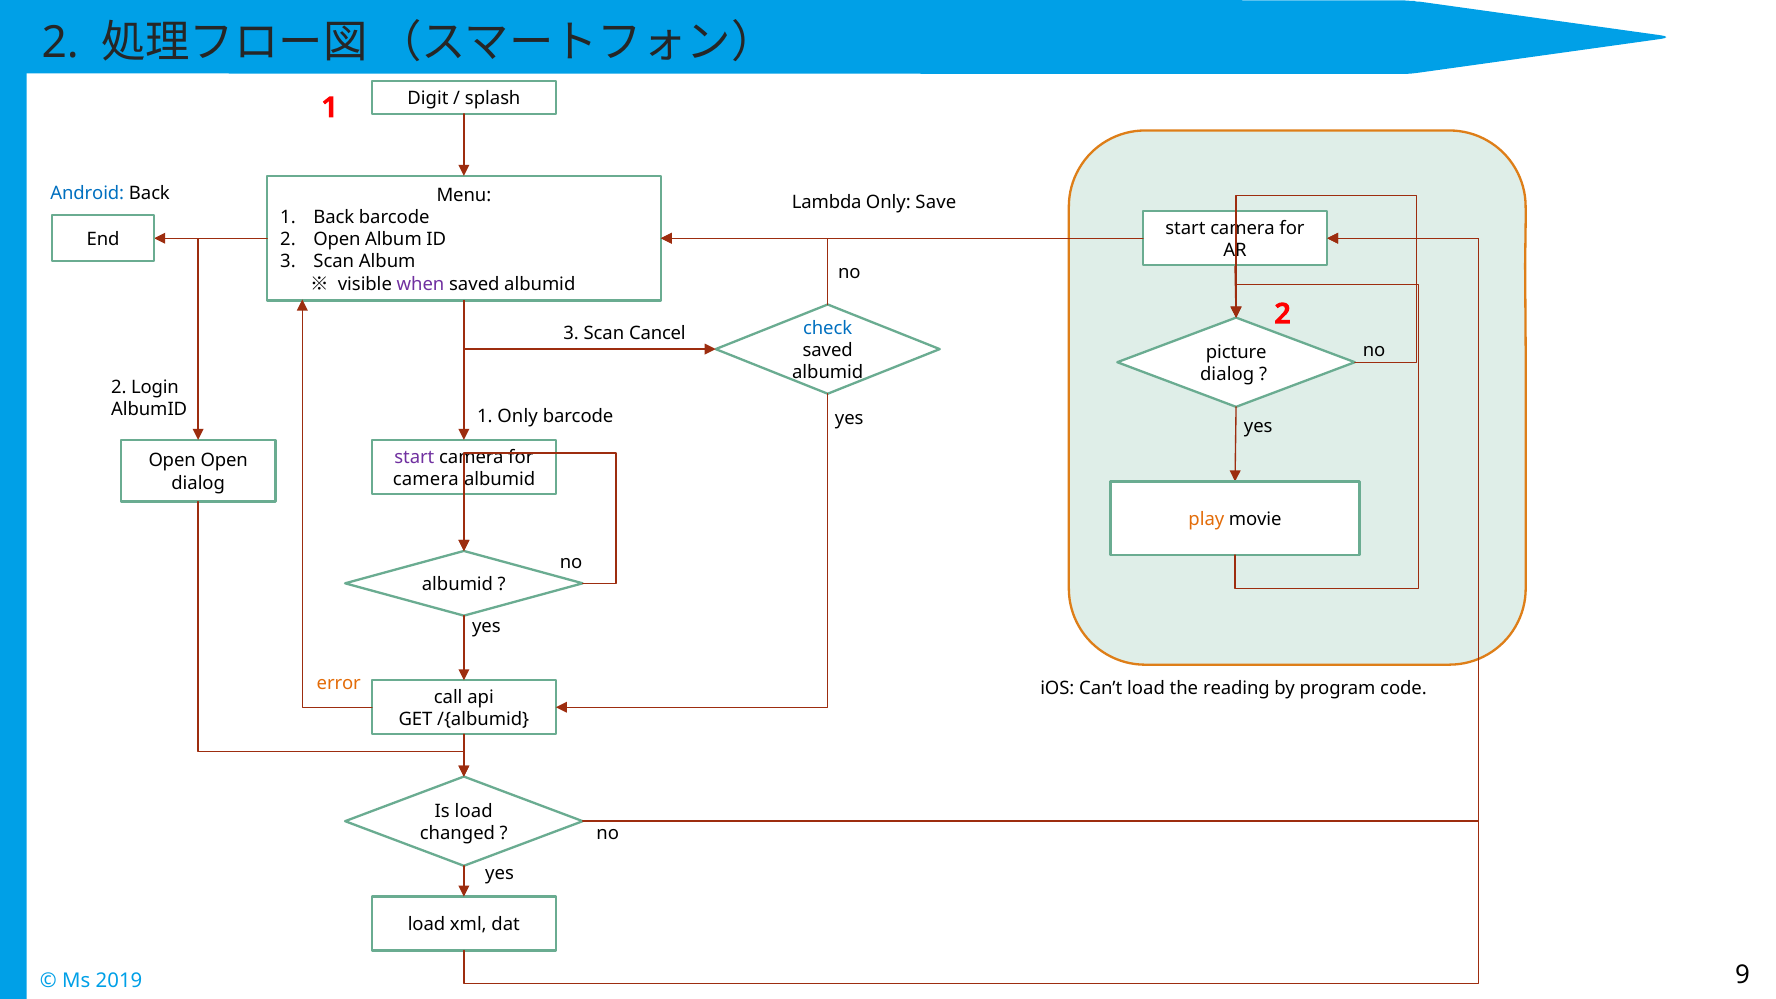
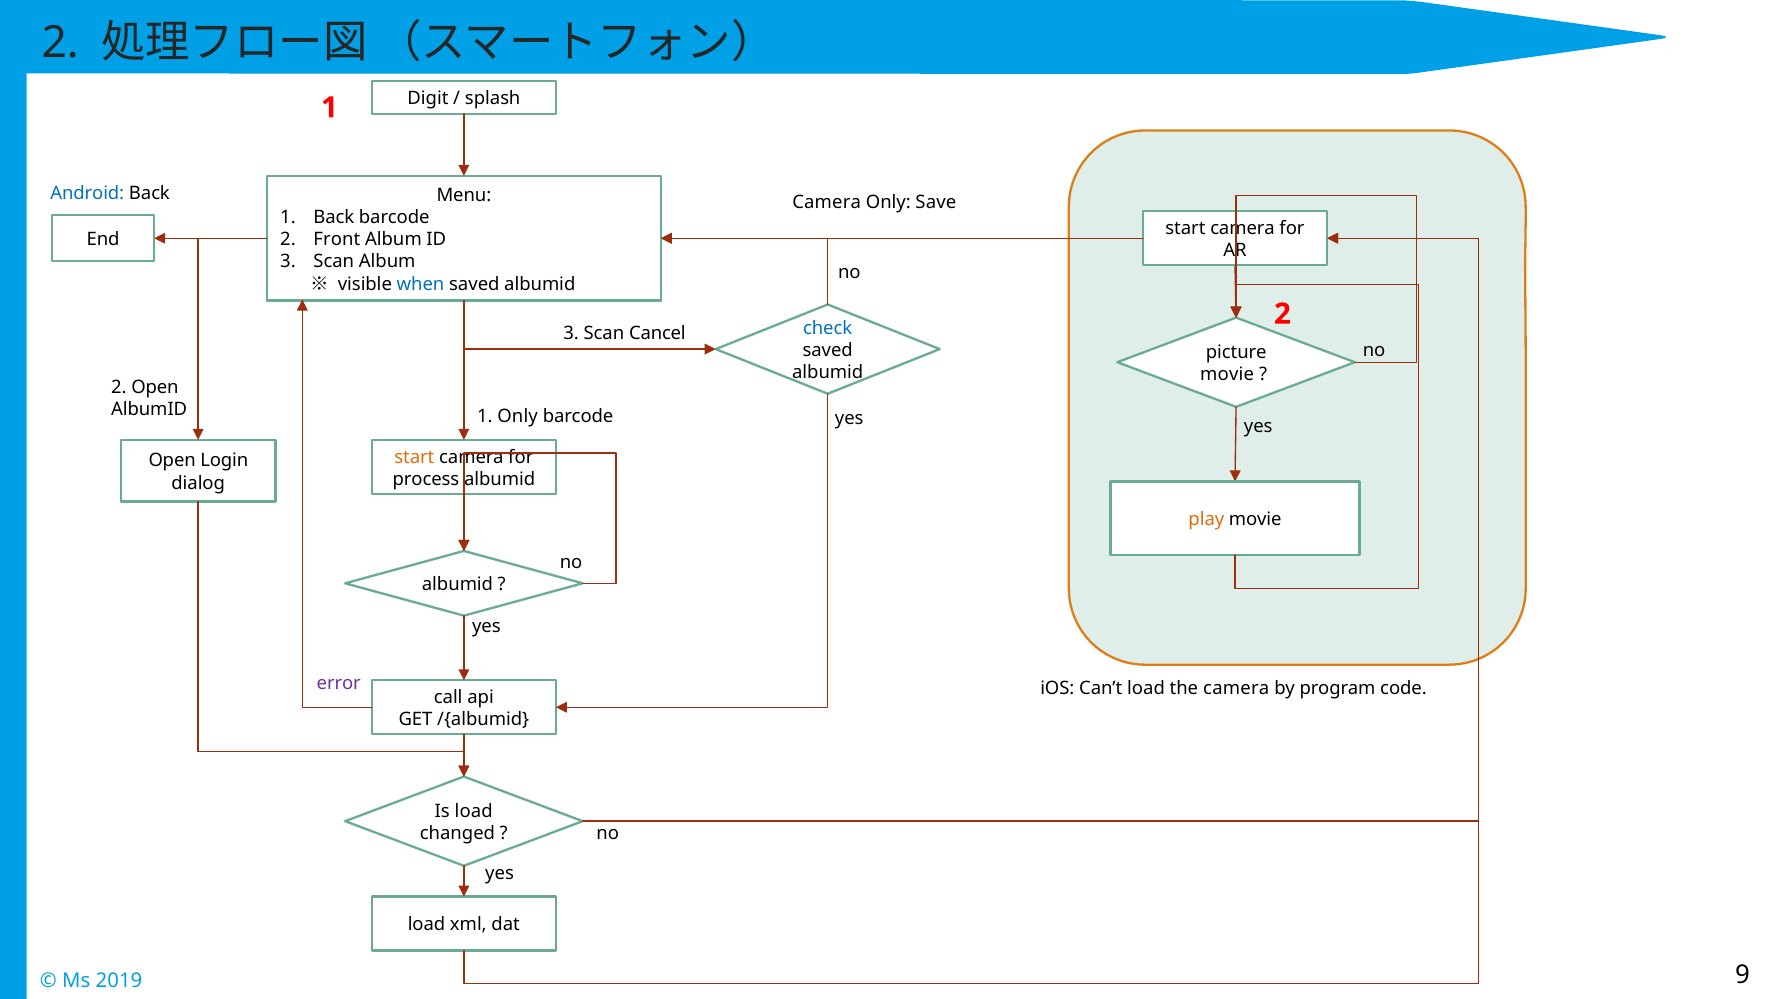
Lambda at (827, 202): Lambda -> Camera
2 Open: Open -> Front
when colour: purple -> blue
dialog at (1227, 375): dialog -> movie
2 Login: Login -> Open
start at (414, 457) colour: purple -> orange
Open Open: Open -> Login
camera at (426, 479): camera -> process
error colour: orange -> purple
the reading: reading -> camera
